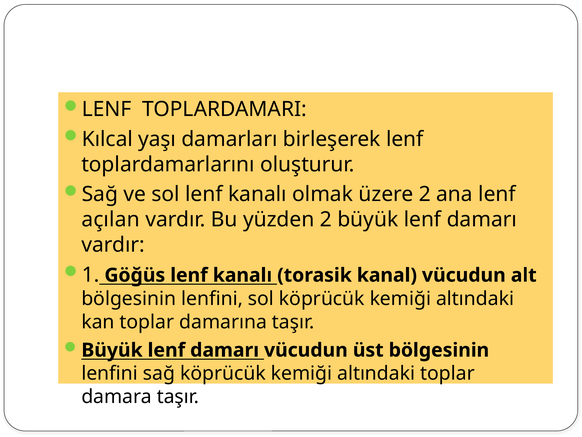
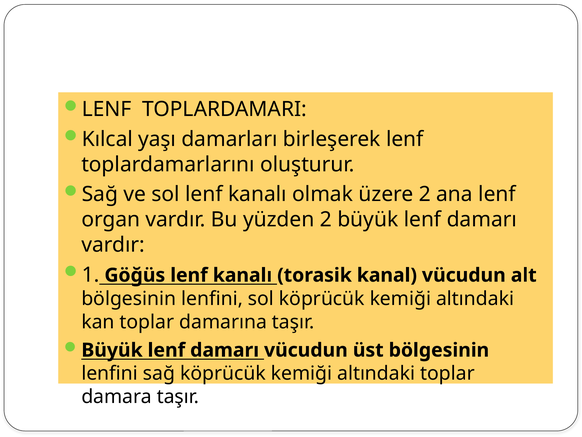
açılan: açılan -> organ
